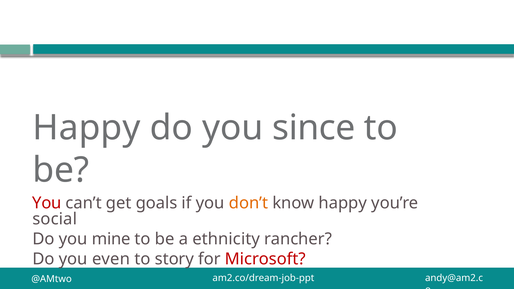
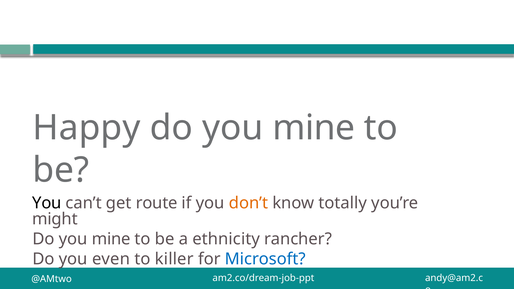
since at (314, 128): since -> mine
You at (47, 203) colour: red -> black
goals: goals -> route
know happy: happy -> totally
social: social -> might
story: story -> killer
Microsoft colour: red -> blue
